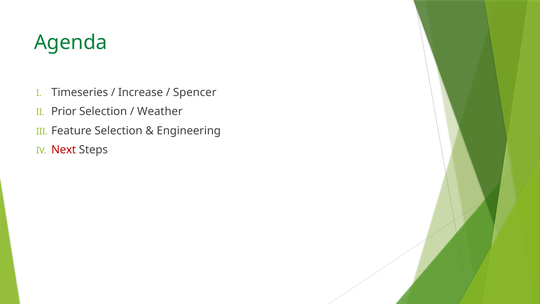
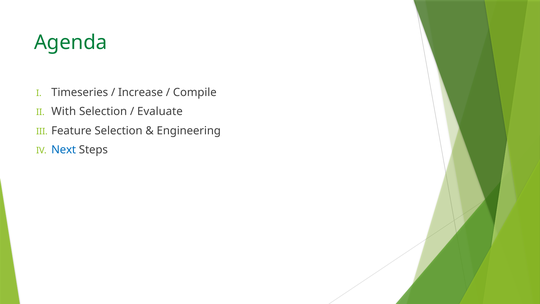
Spencer: Spencer -> Compile
Prior: Prior -> With
Weather: Weather -> Evaluate
Next colour: red -> blue
